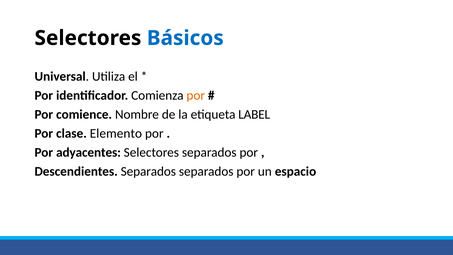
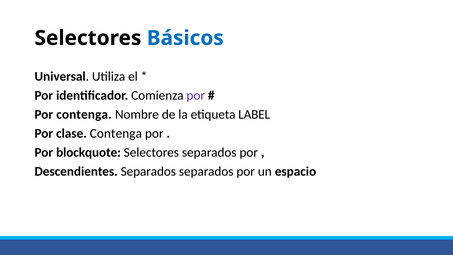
por at (196, 96) colour: orange -> purple
Por comience: comience -> contenga
clase Elemento: Elemento -> Contenga
adyacentes: adyacentes -> blockquote
